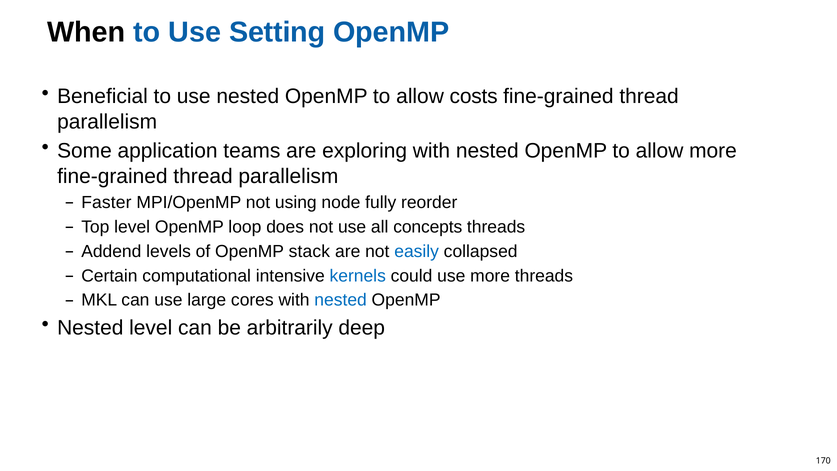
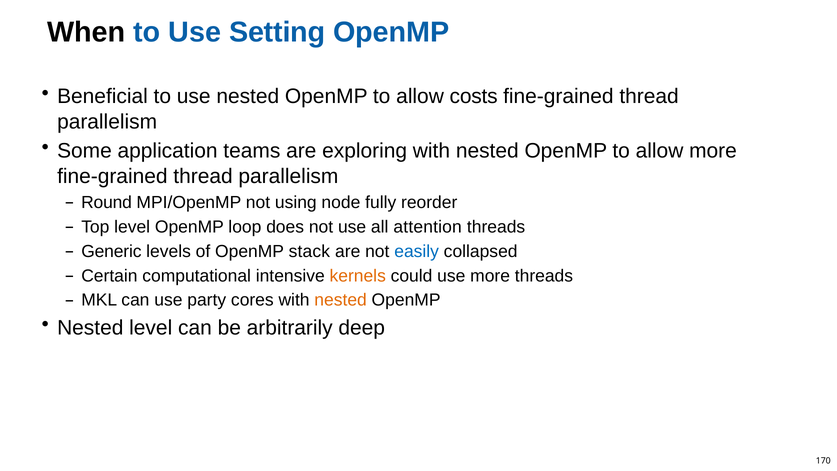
Faster: Faster -> Round
concepts: concepts -> attention
Addend: Addend -> Generic
kernels colour: blue -> orange
large: large -> party
nested at (341, 300) colour: blue -> orange
